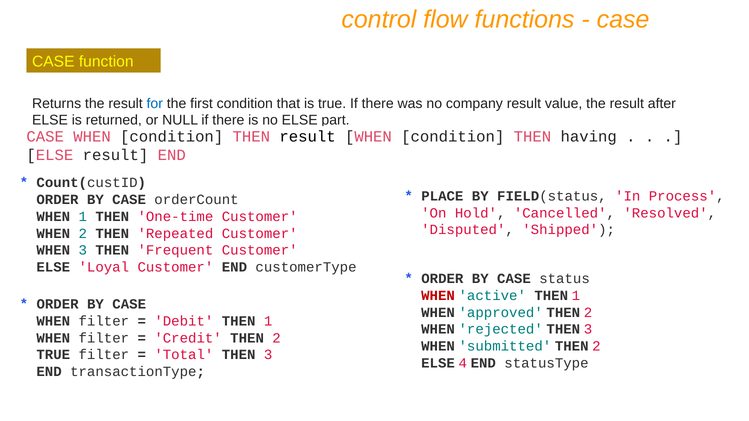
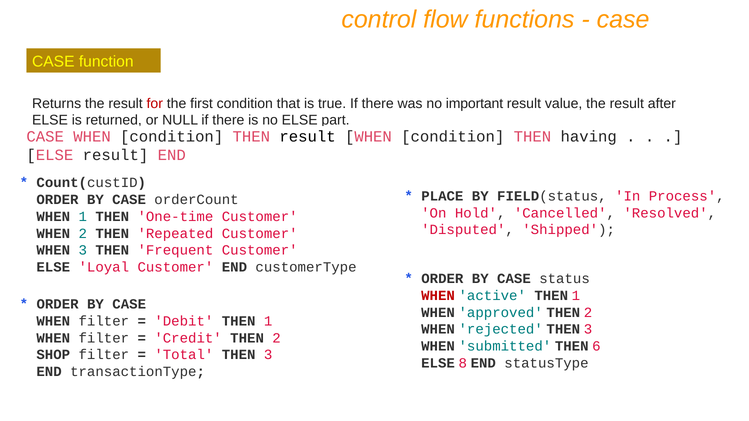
for colour: blue -> red
company: company -> important
submitted THEN 2: 2 -> 6
TRUE at (53, 355): TRUE -> SHOP
4: 4 -> 8
